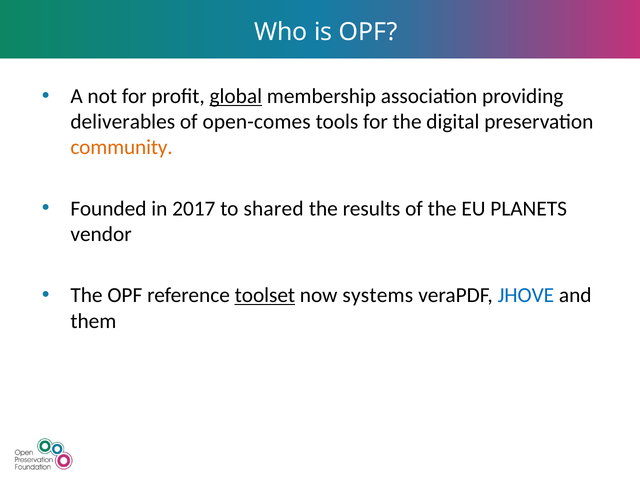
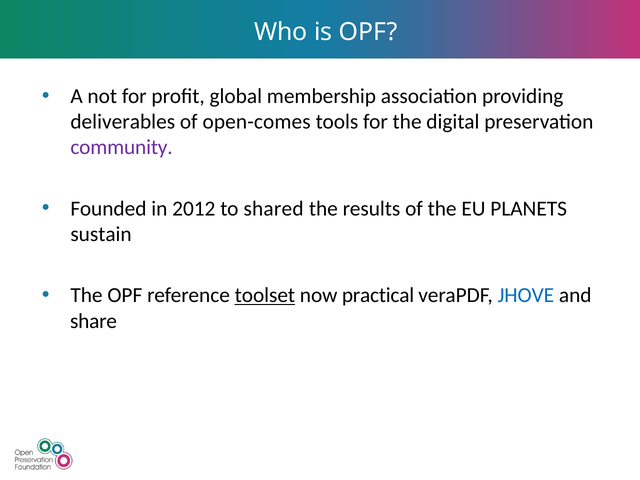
global underline: present -> none
community colour: orange -> purple
2017: 2017 -> 2012
vendor: vendor -> sustain
systems: systems -> practical
them: them -> share
